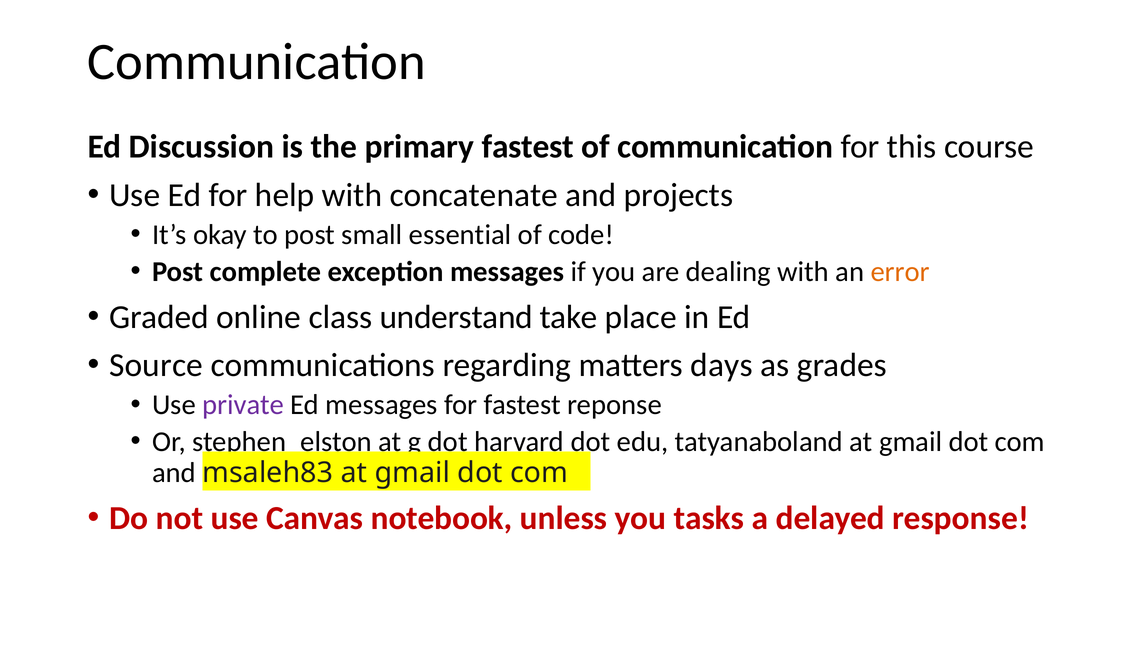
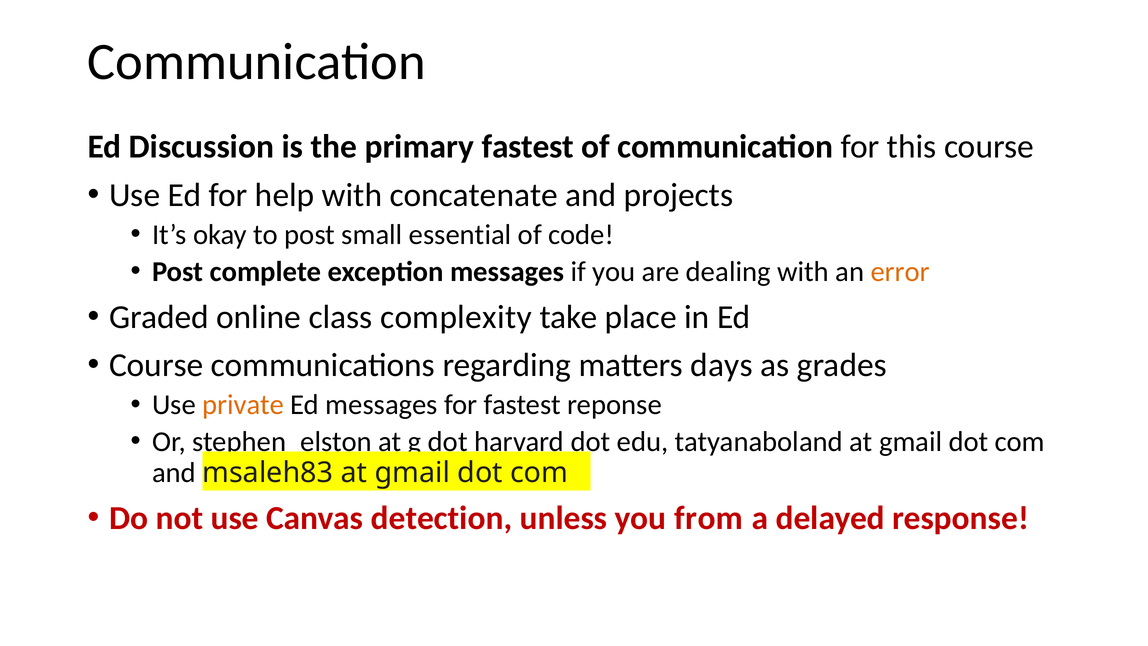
understand: understand -> complexity
Source at (156, 365): Source -> Course
private colour: purple -> orange
notebook: notebook -> detection
tasks: tasks -> from
